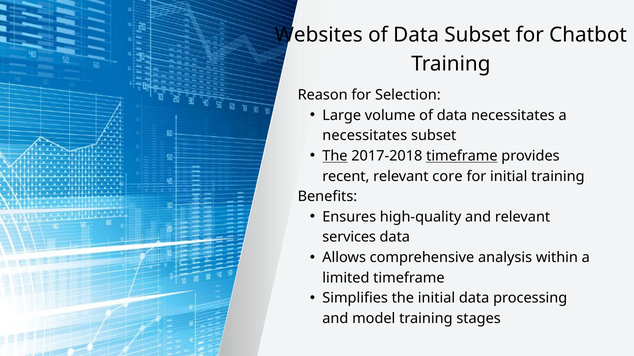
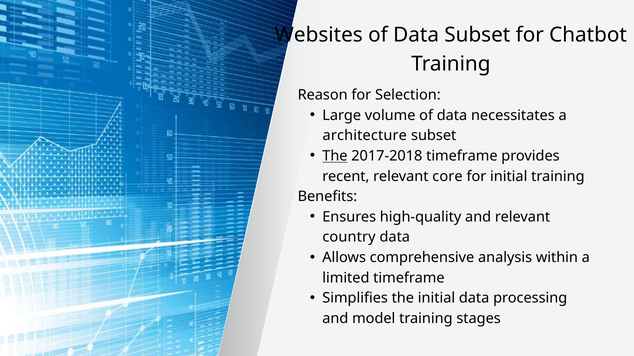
necessitates at (365, 136): necessitates -> architecture
timeframe at (462, 156) underline: present -> none
services: services -> country
